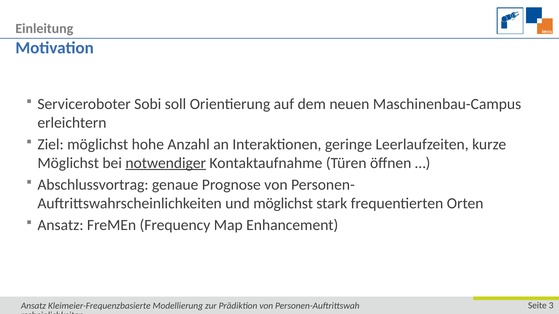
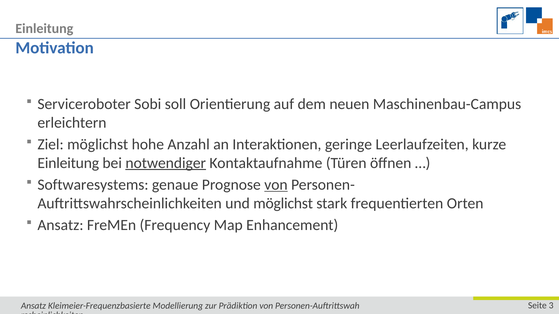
Möglichst at (68, 163): Möglichst -> Einleitung
Abschlussvortrag: Abschlussvortrag -> Softwaresystems
von at (276, 185) underline: none -> present
